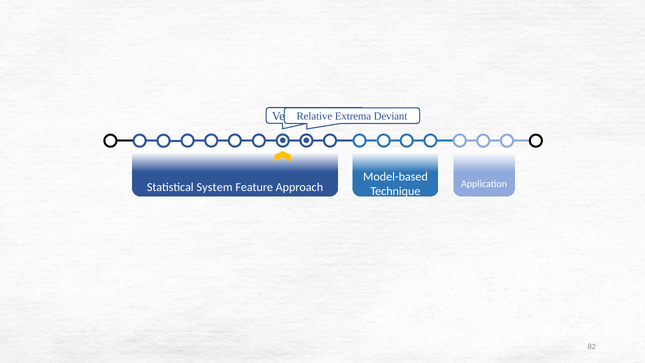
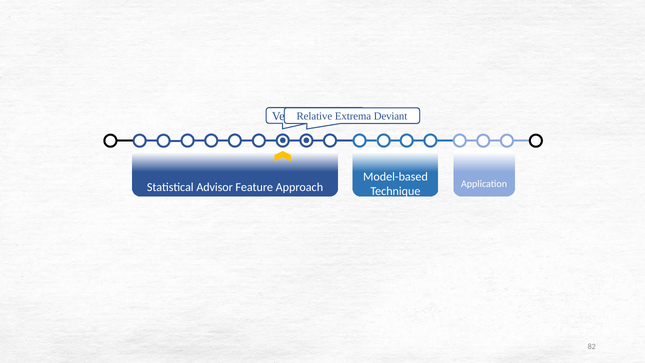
System: System -> Advisor
